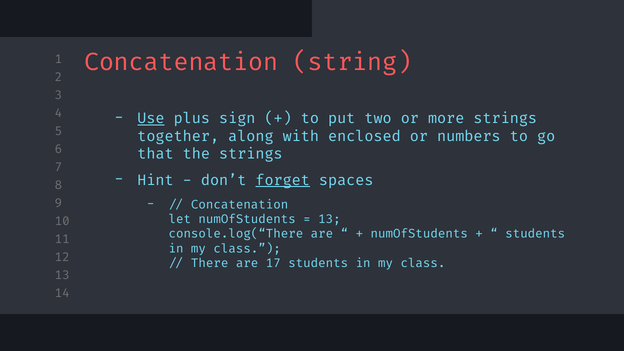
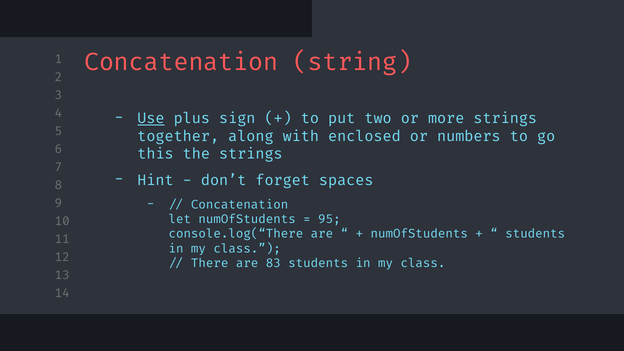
that: that -> this
forget underline: present -> none
13 at (329, 219): 13 -> 95
17: 17 -> 83
